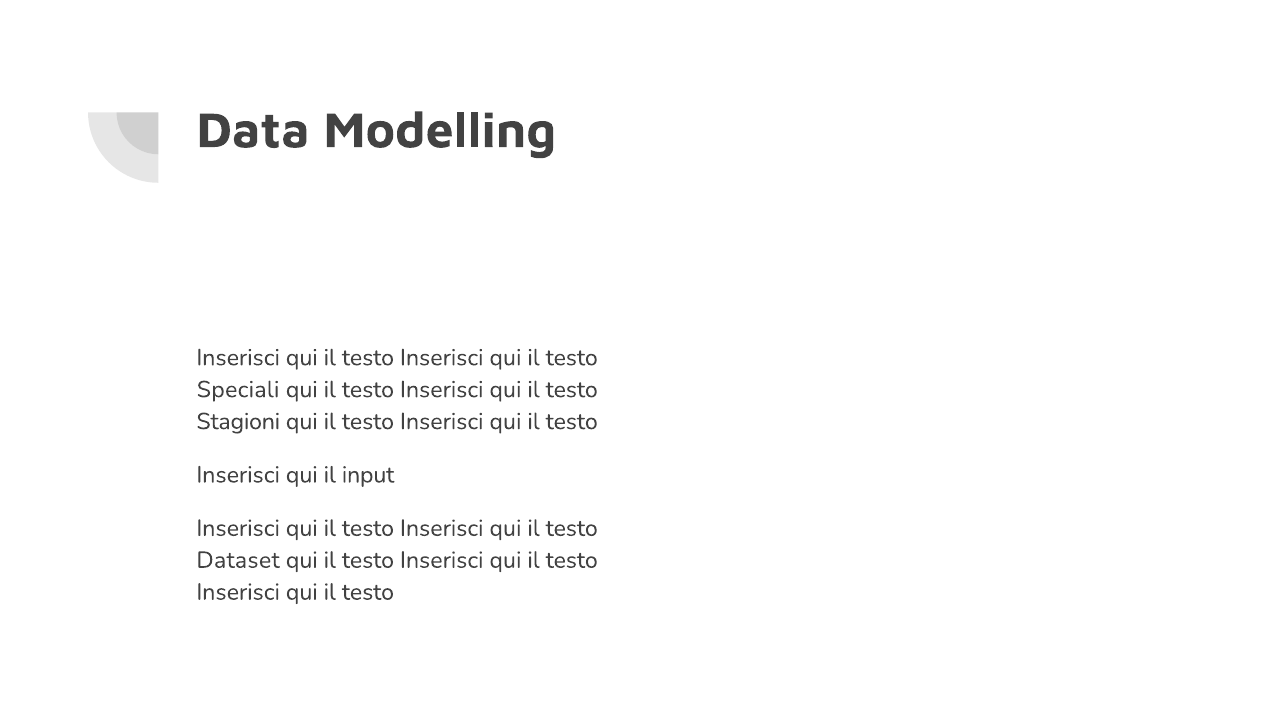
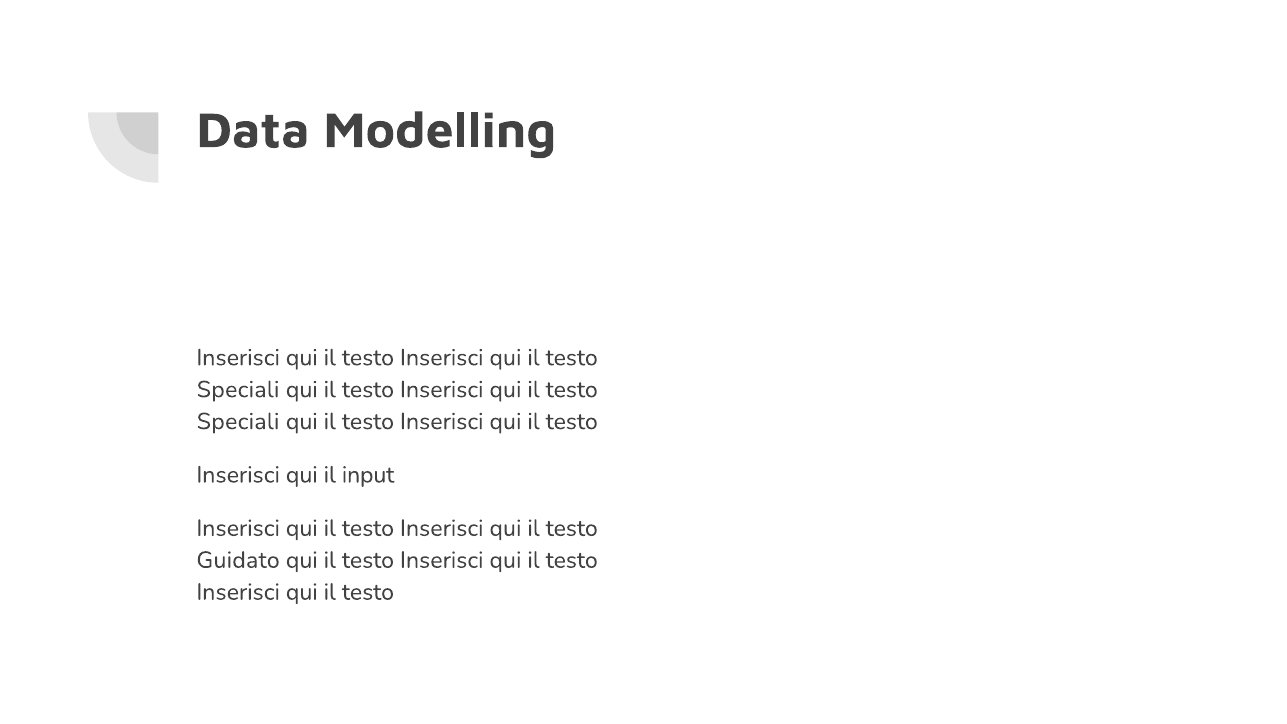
Stagioni at (238, 421): Stagioni -> Speciali
Dataset: Dataset -> Guidato
